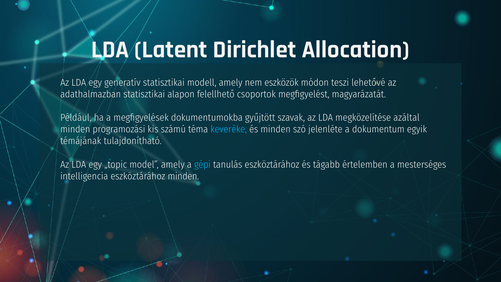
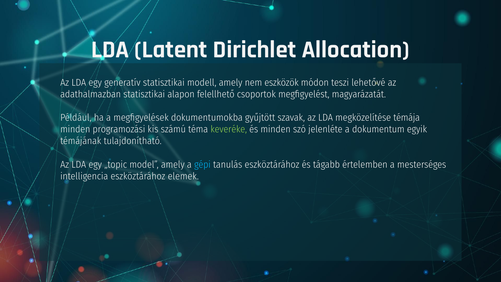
azáltal: azáltal -> témája
keveréke colour: light blue -> light green
eszköztárához minden: minden -> elemek
